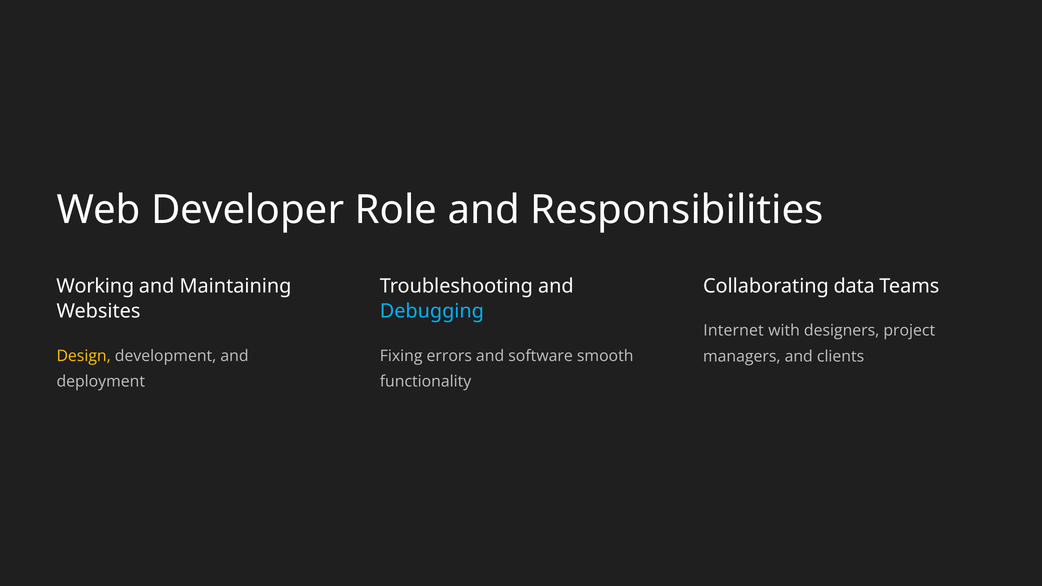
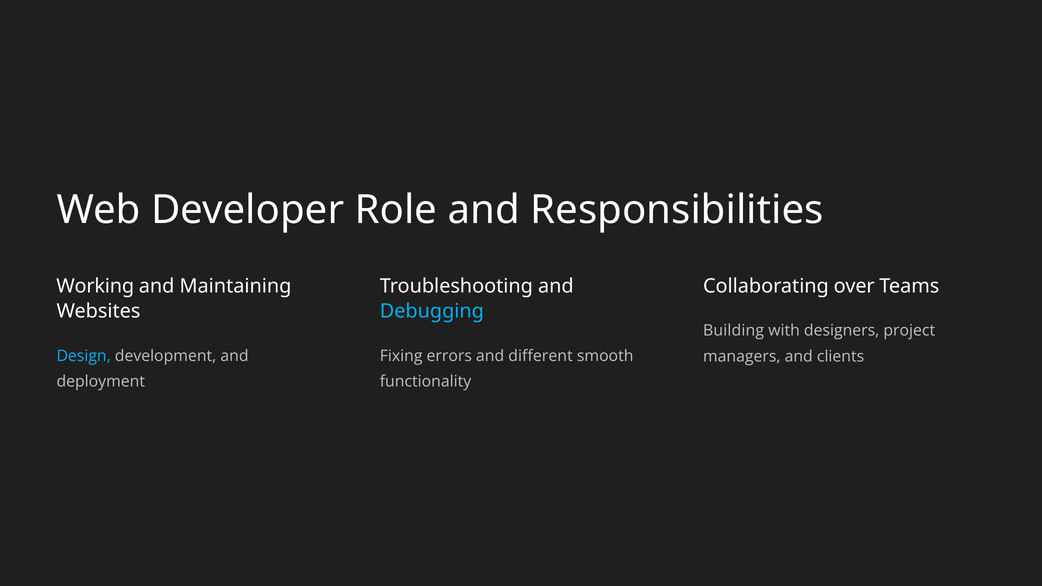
data: data -> over
Internet: Internet -> Building
Design colour: yellow -> light blue
software: software -> different
